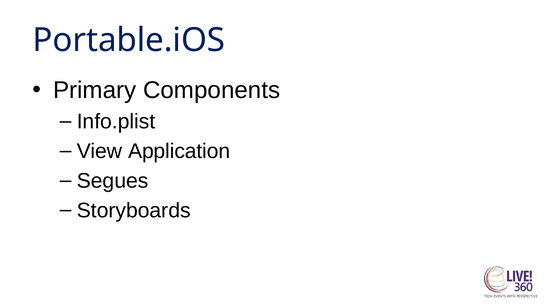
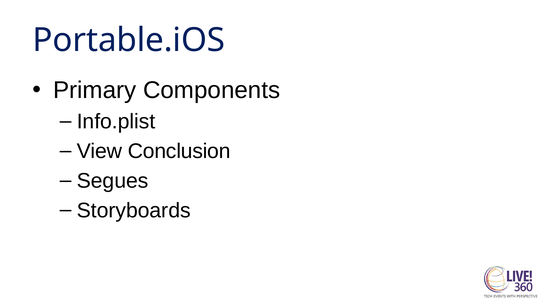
Application: Application -> Conclusion
